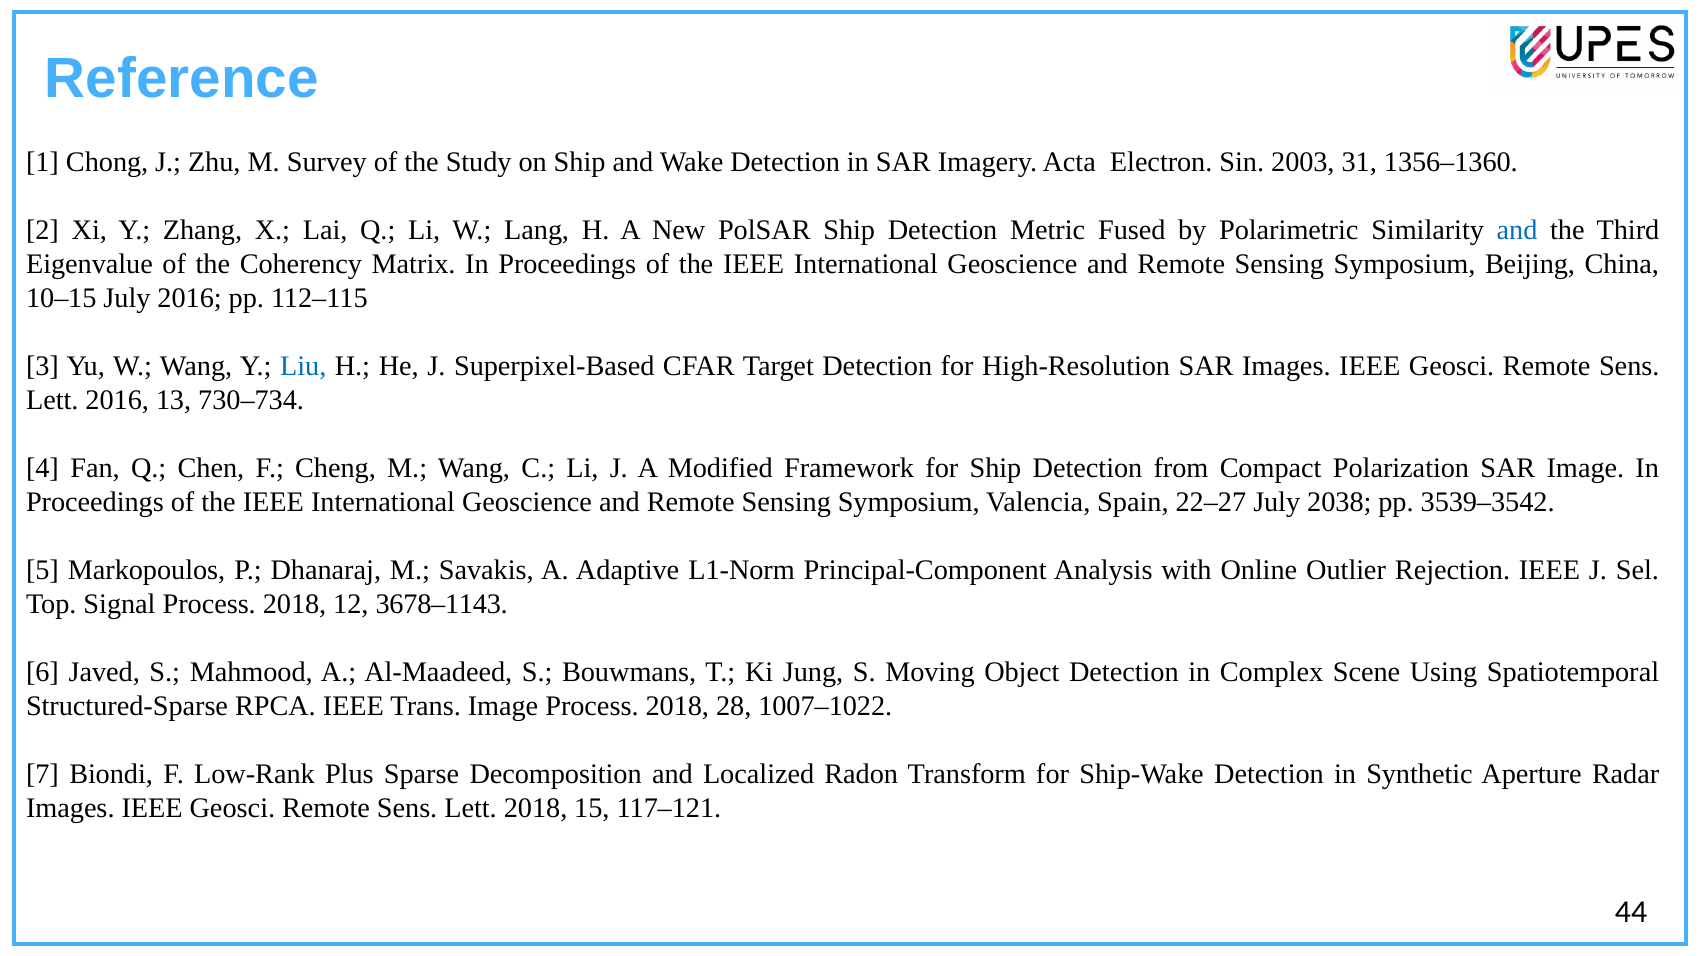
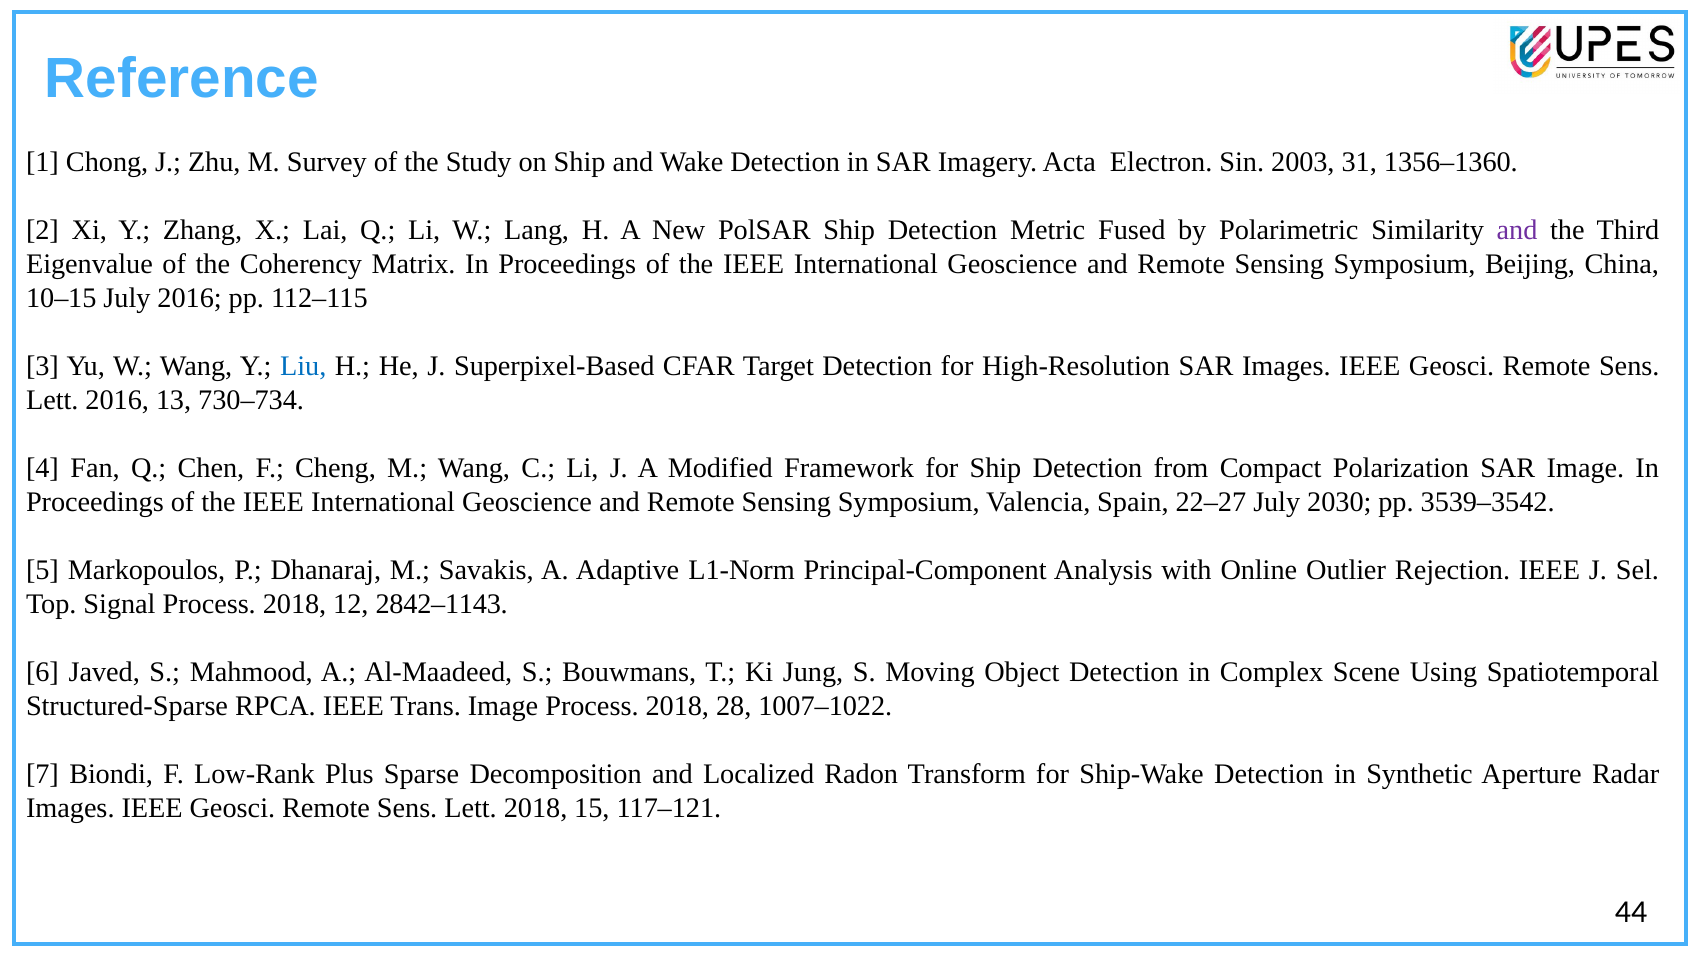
and at (1517, 230) colour: blue -> purple
2038: 2038 -> 2030
3678–1143: 3678–1143 -> 2842–1143
